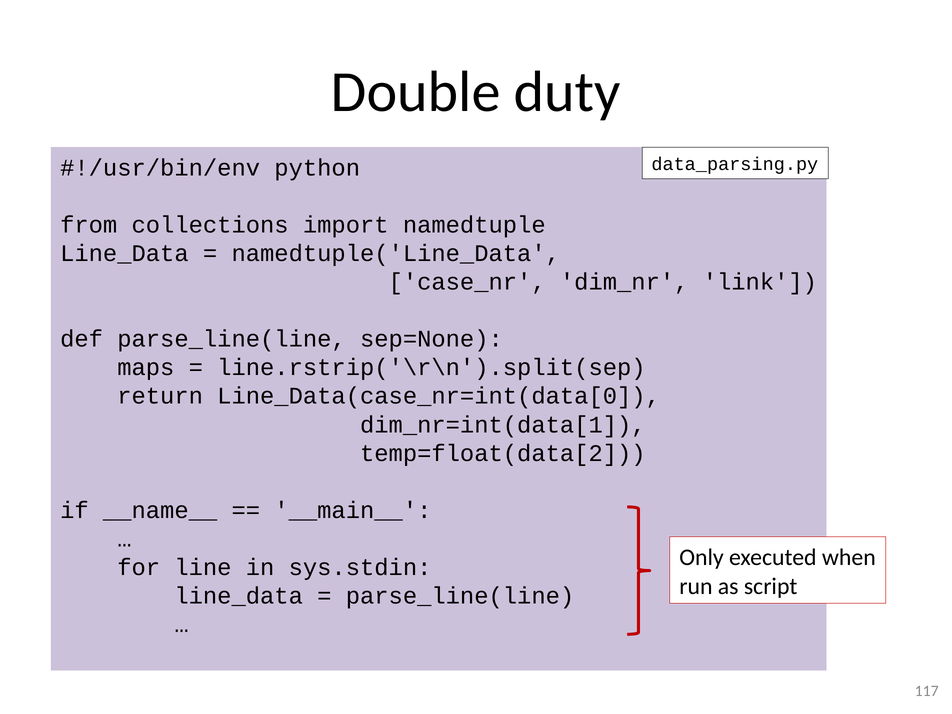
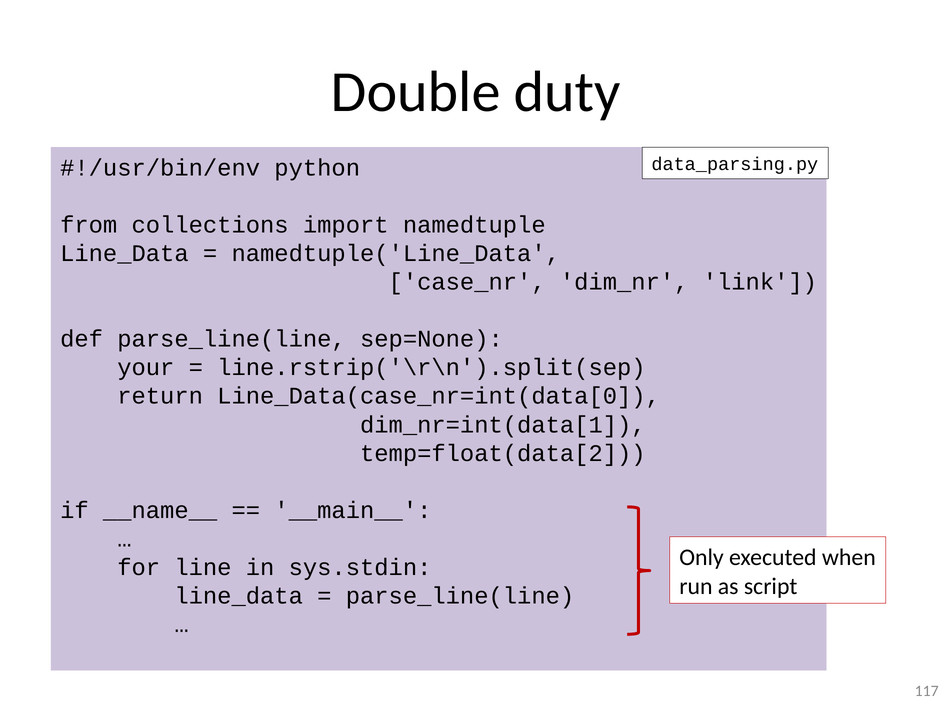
maps: maps -> your
